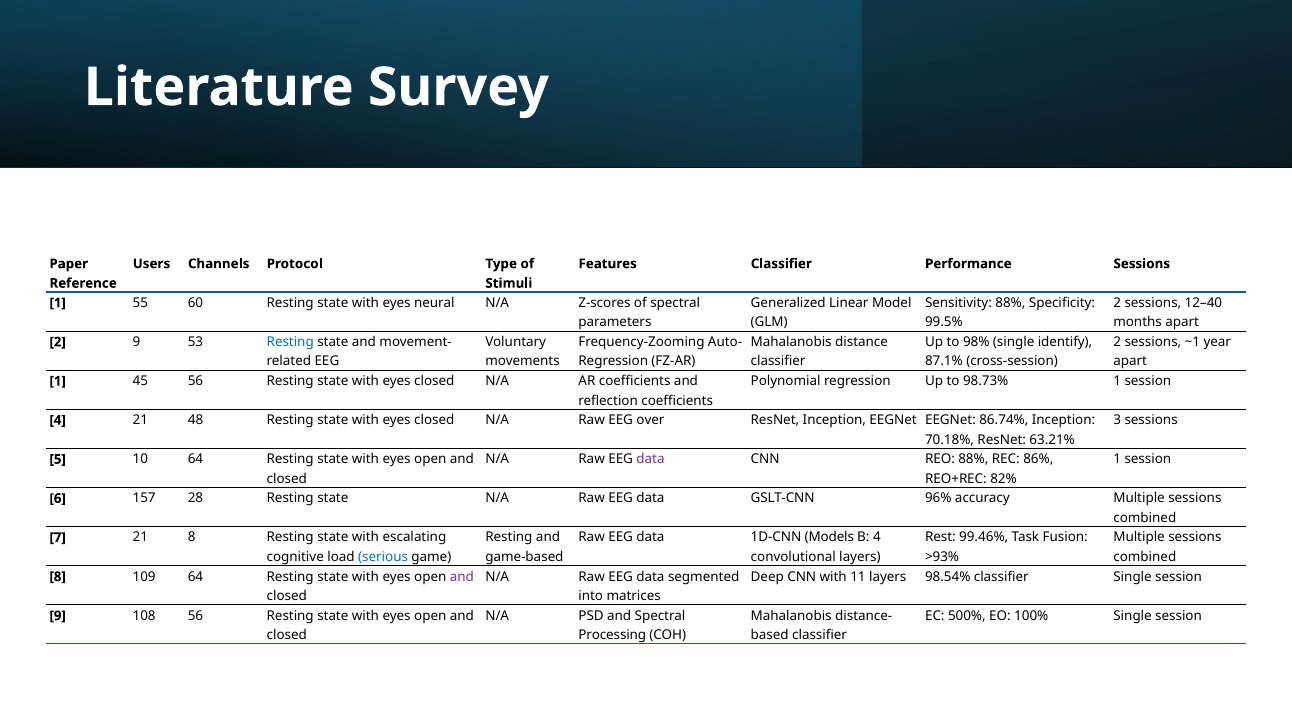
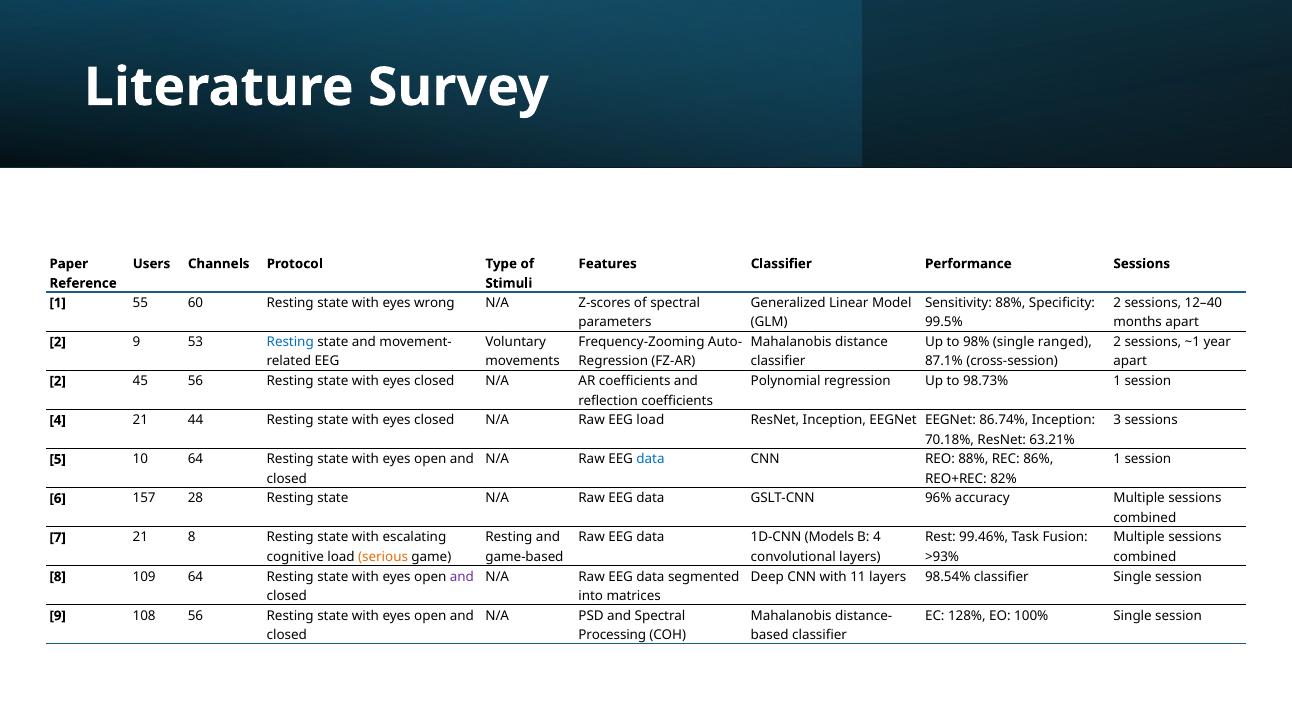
neural: neural -> wrong
identify: identify -> ranged
1 at (58, 381): 1 -> 2
48: 48 -> 44
EEG over: over -> load
data at (651, 459) colour: purple -> blue
serious colour: blue -> orange
500%: 500% -> 128%
